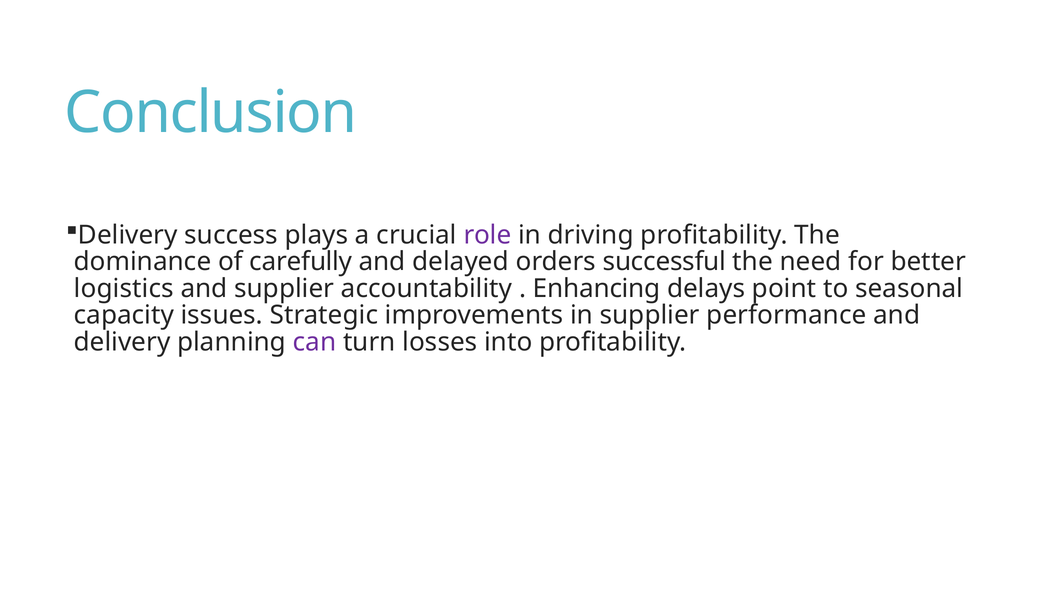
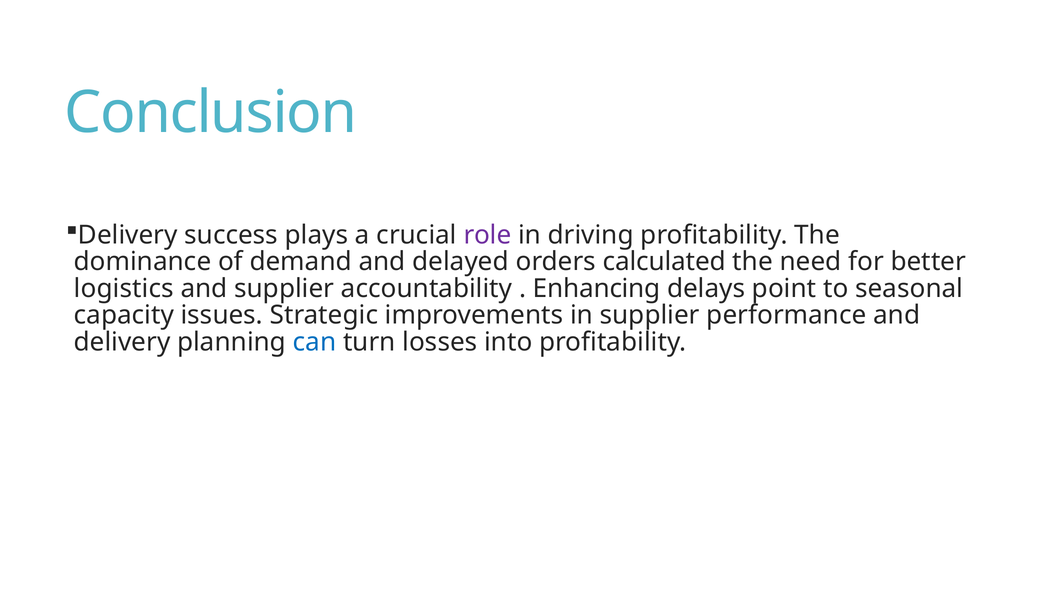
carefully: carefully -> demand
successful: successful -> calculated
can colour: purple -> blue
